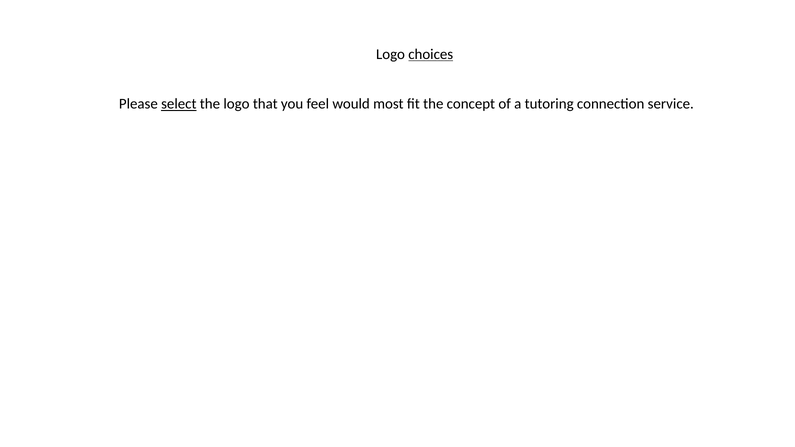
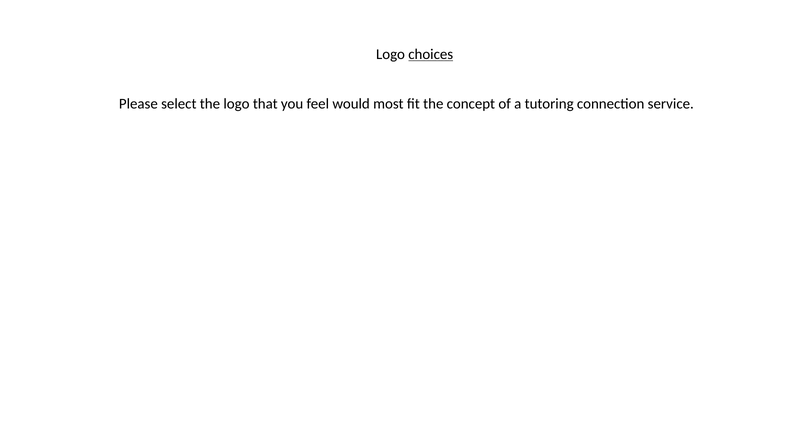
select underline: present -> none
